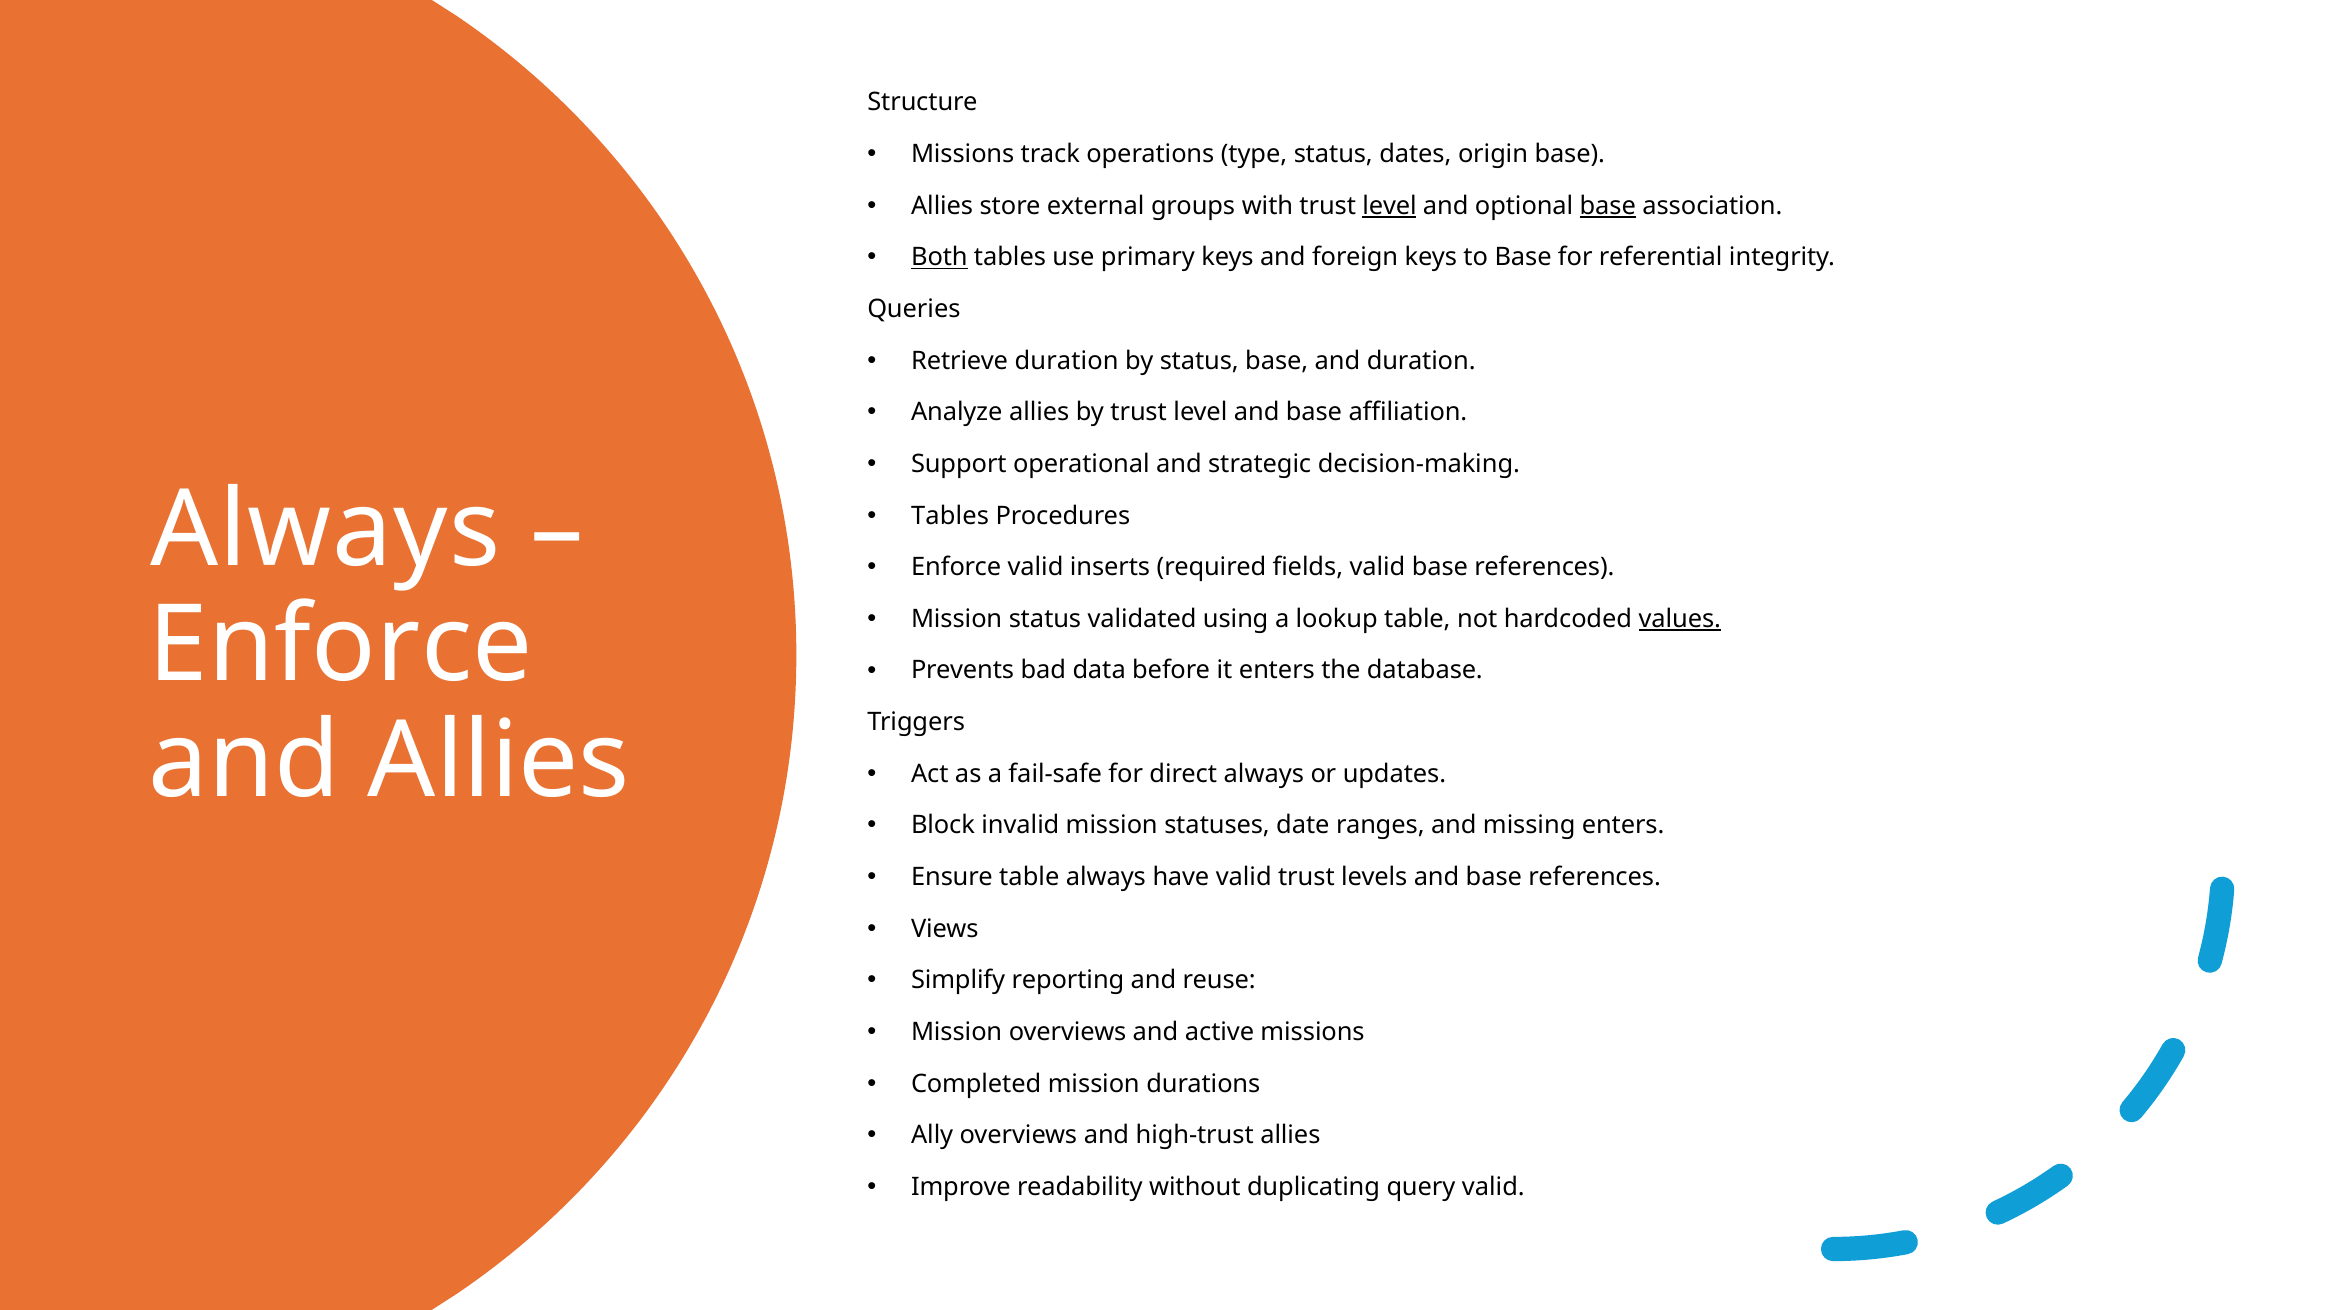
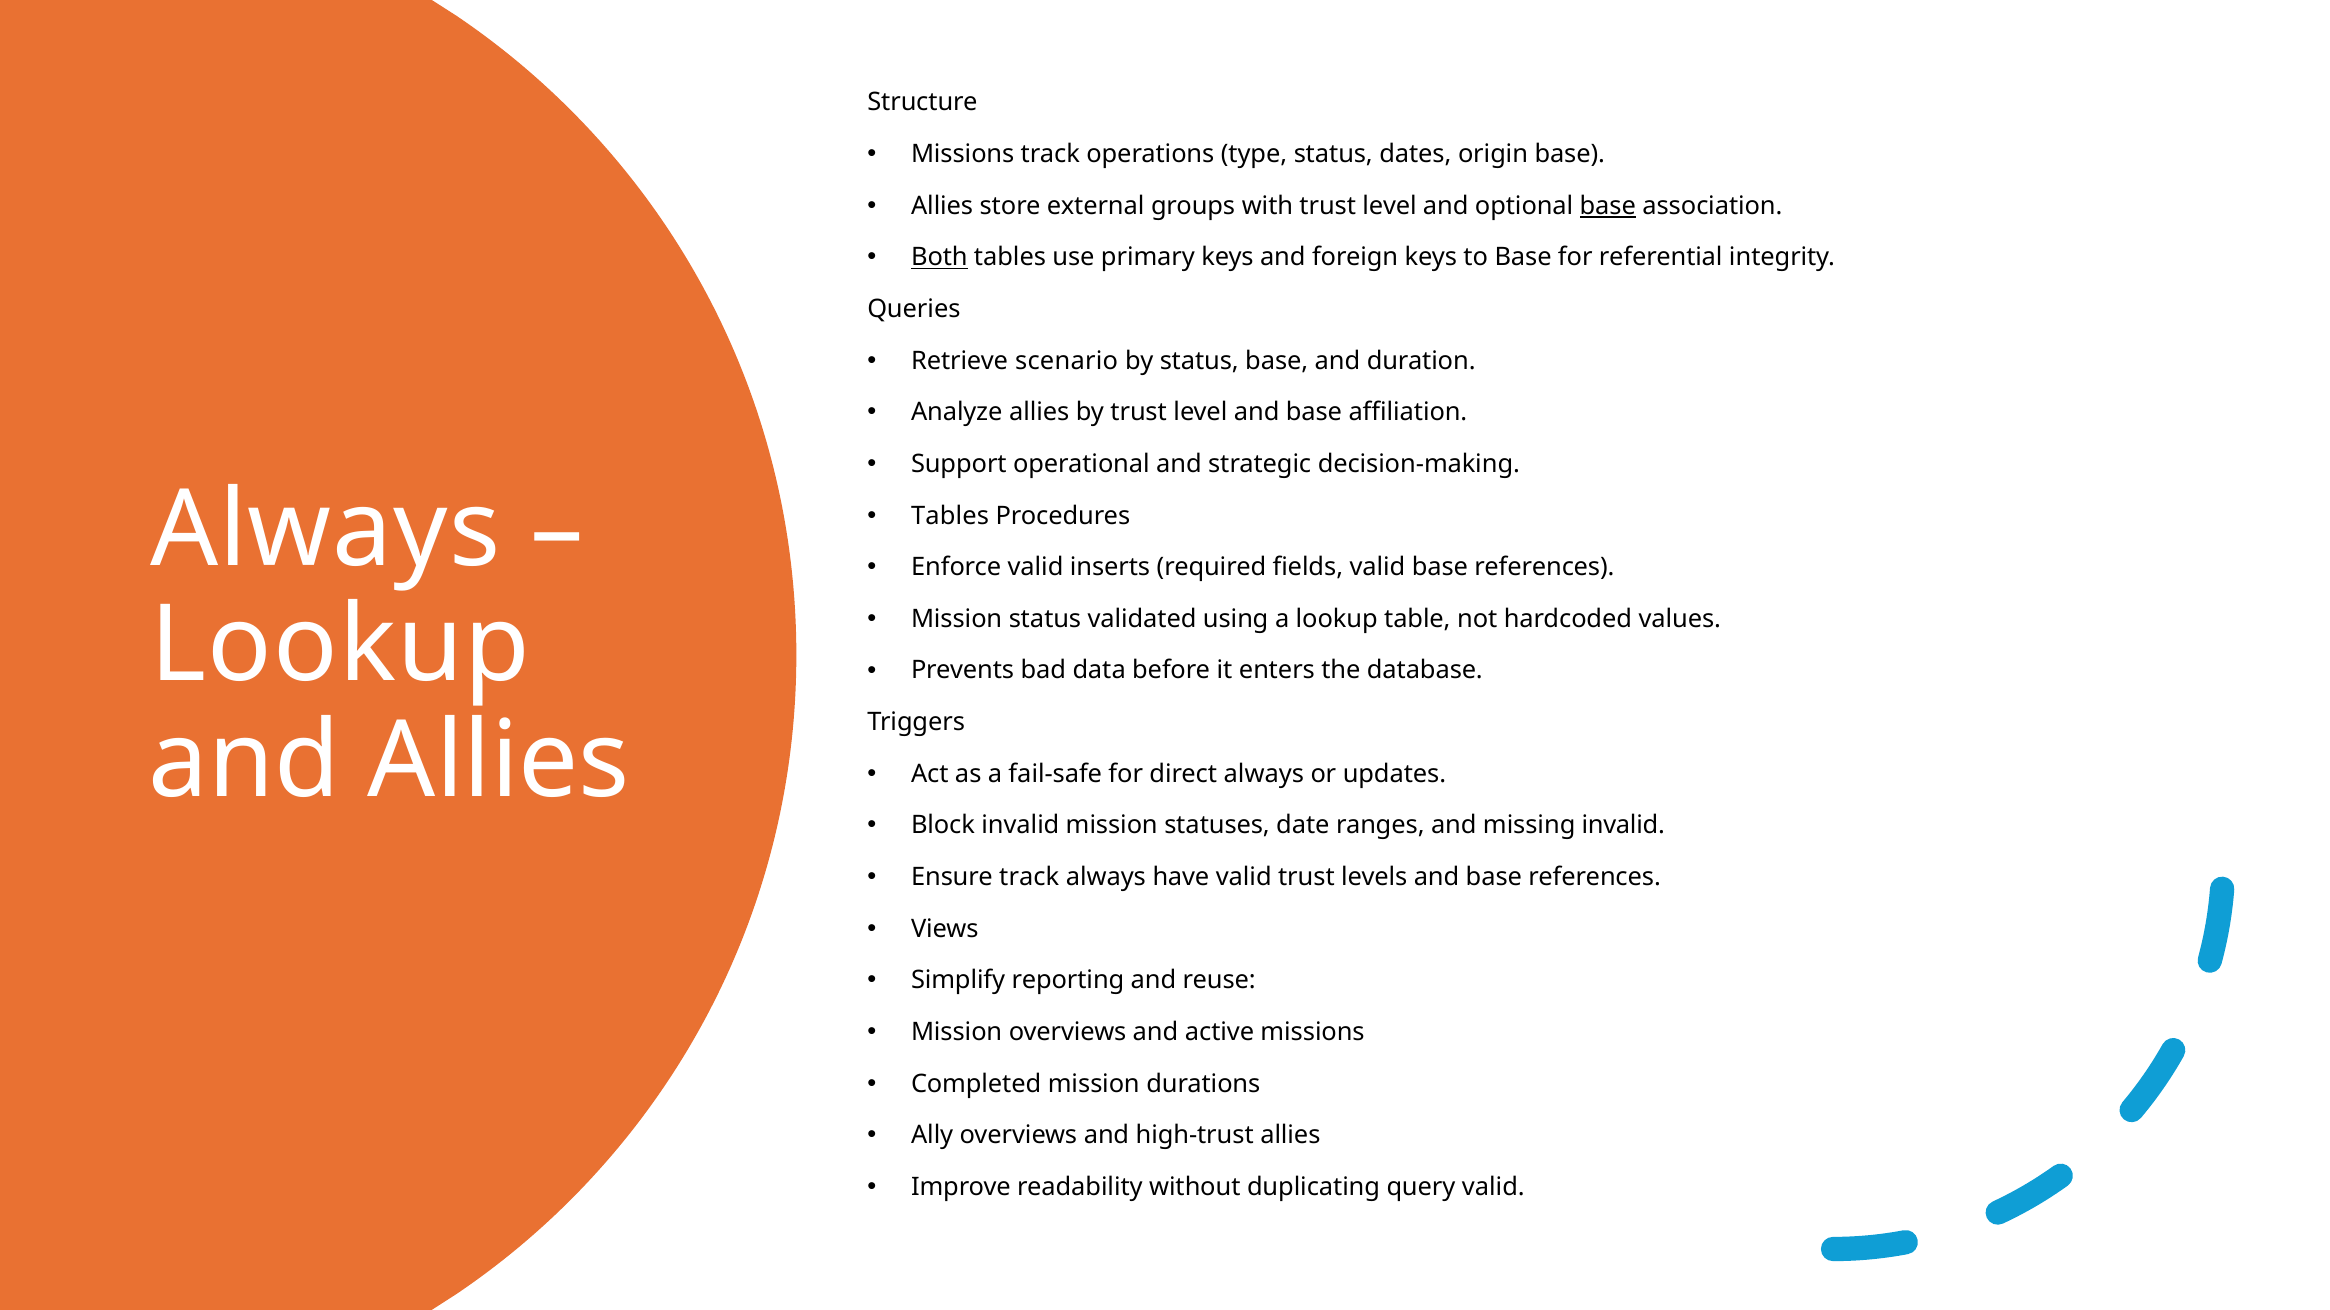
level at (1390, 206) underline: present -> none
Retrieve duration: duration -> scenario
values underline: present -> none
Enforce at (341, 646): Enforce -> Lookup
missing enters: enters -> invalid
Ensure table: table -> track
